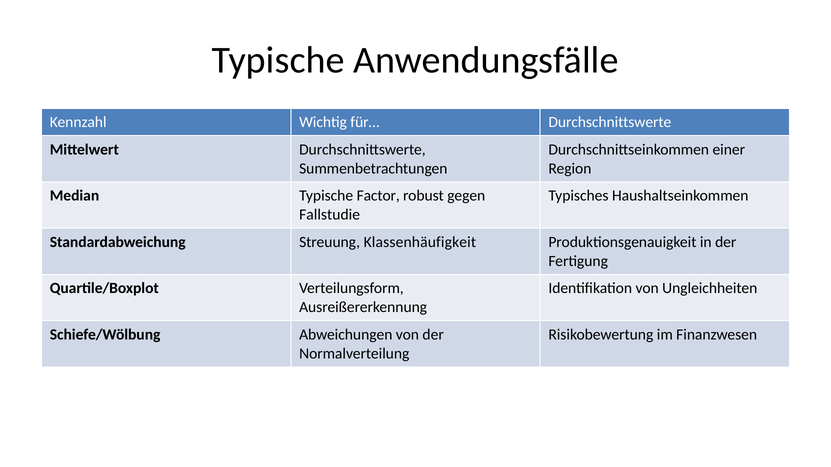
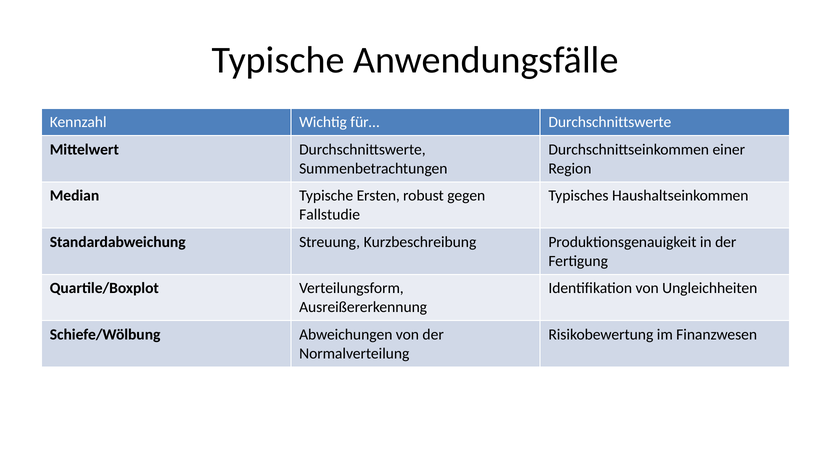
Factor: Factor -> Ersten
Klassenhäufigkeit: Klassenhäufigkeit -> Kurzbeschreibung
